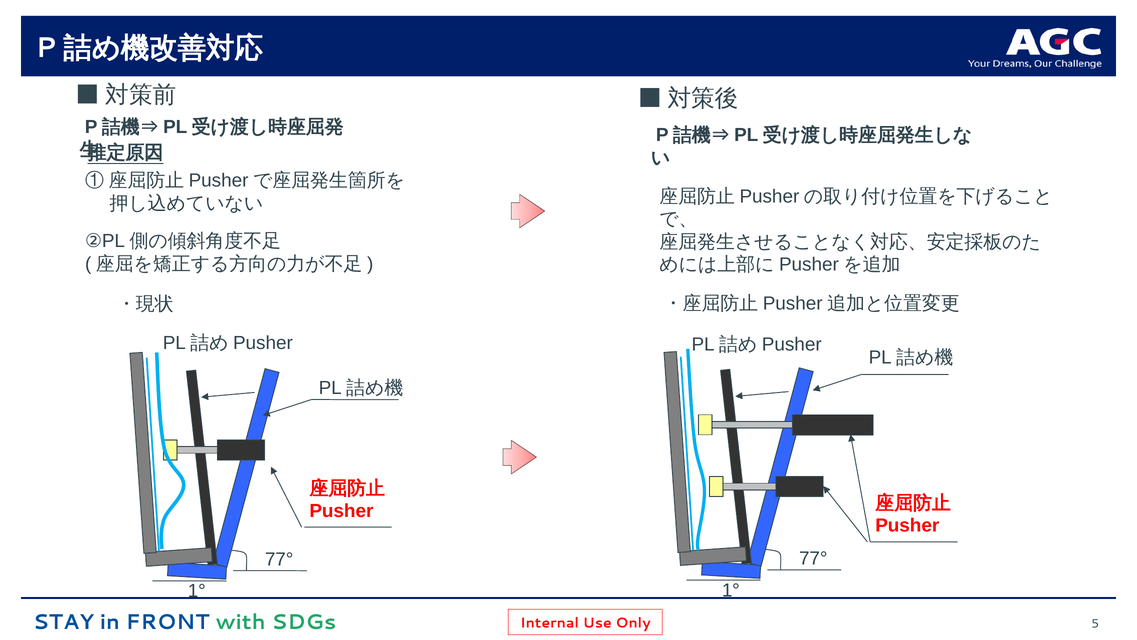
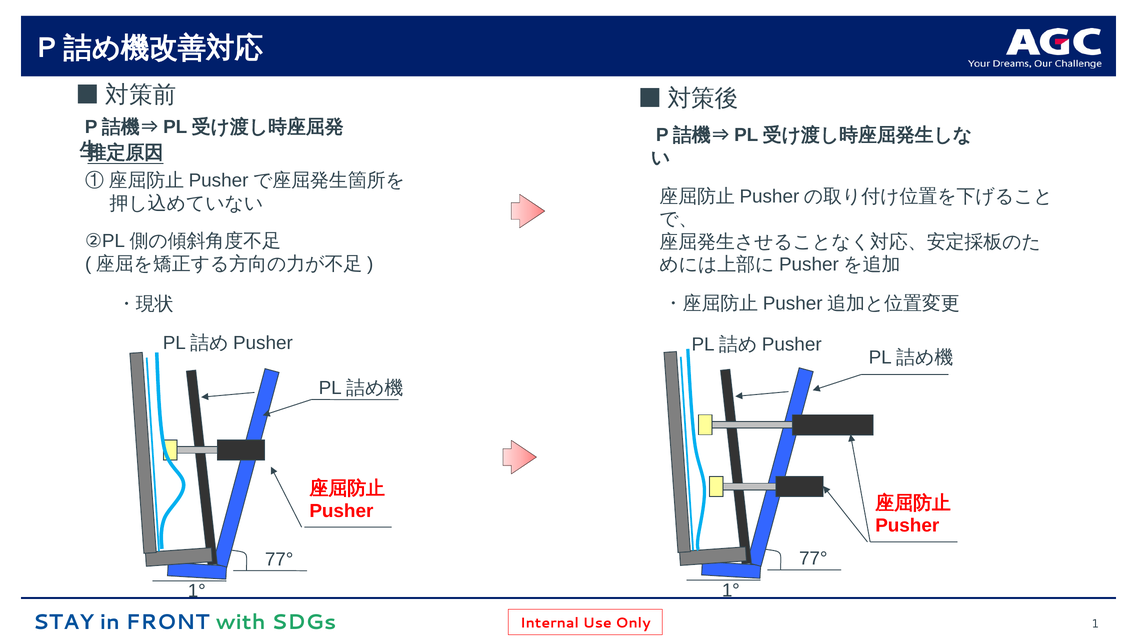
5: 5 -> 1
